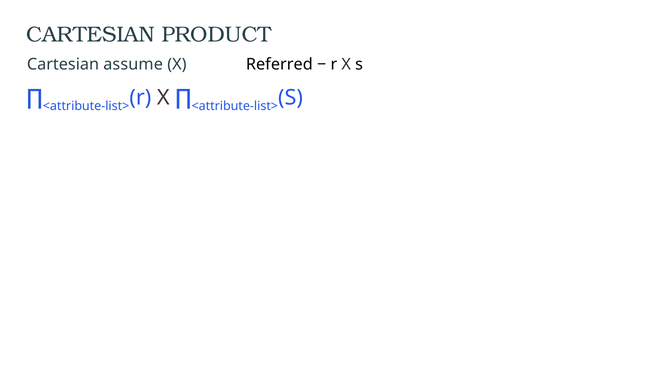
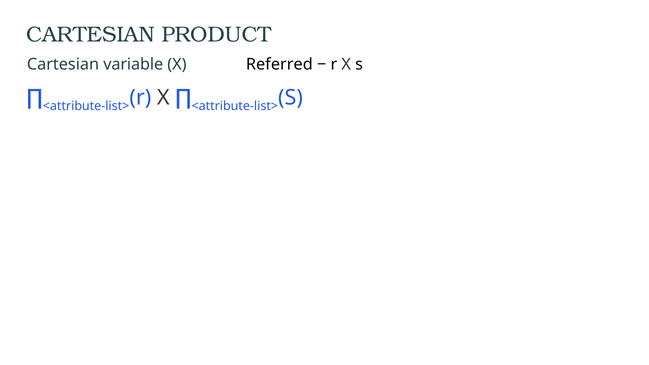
assume: assume -> variable
